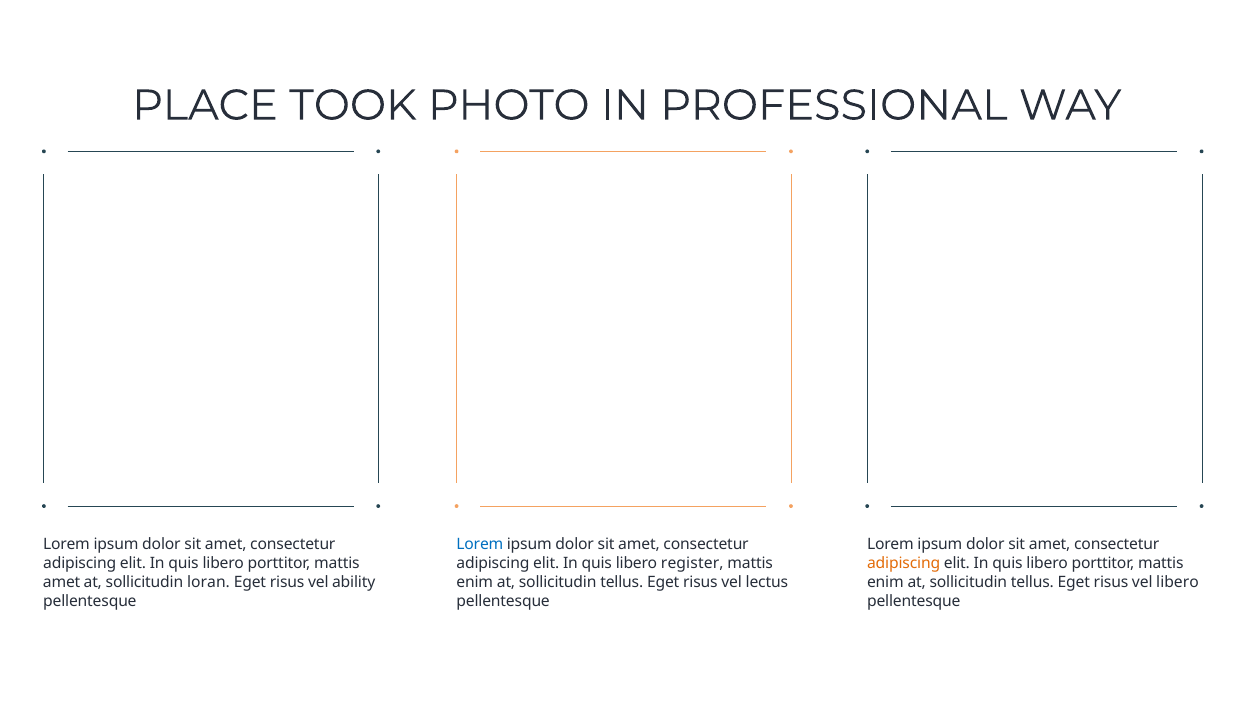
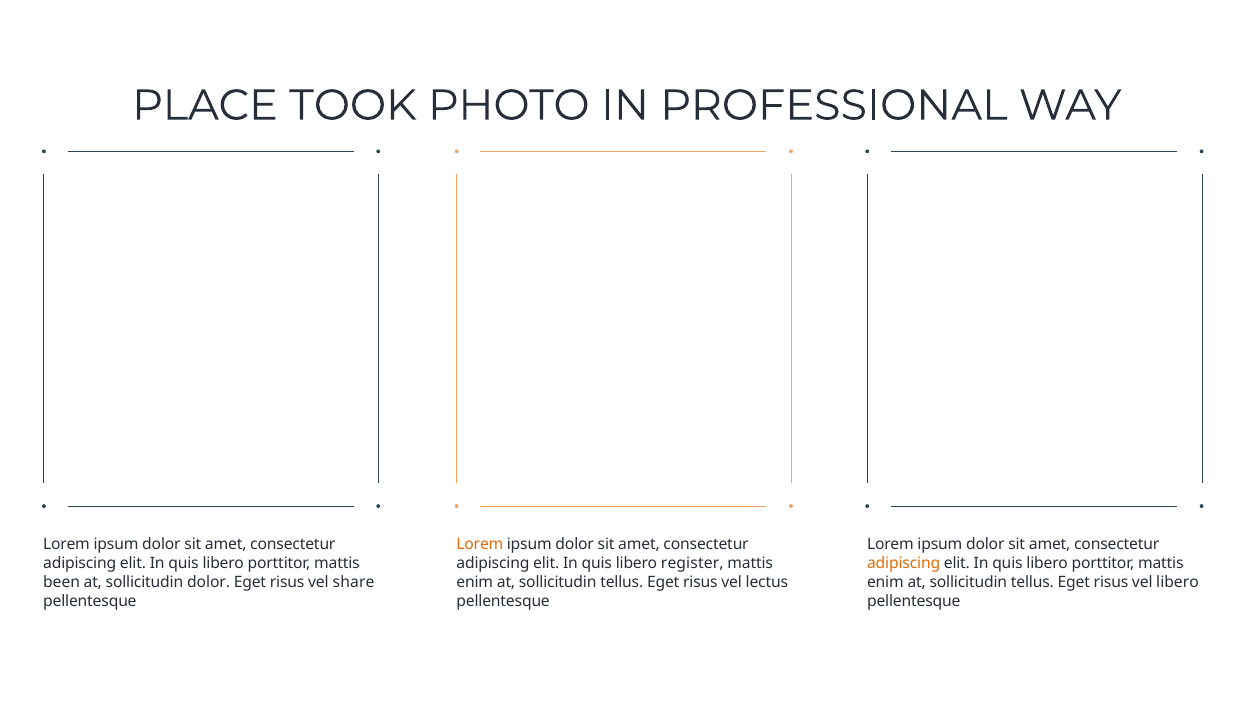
Lorem at (480, 545) colour: blue -> orange
amet at (62, 582): amet -> been
sollicitudin loran: loran -> dolor
ability: ability -> share
